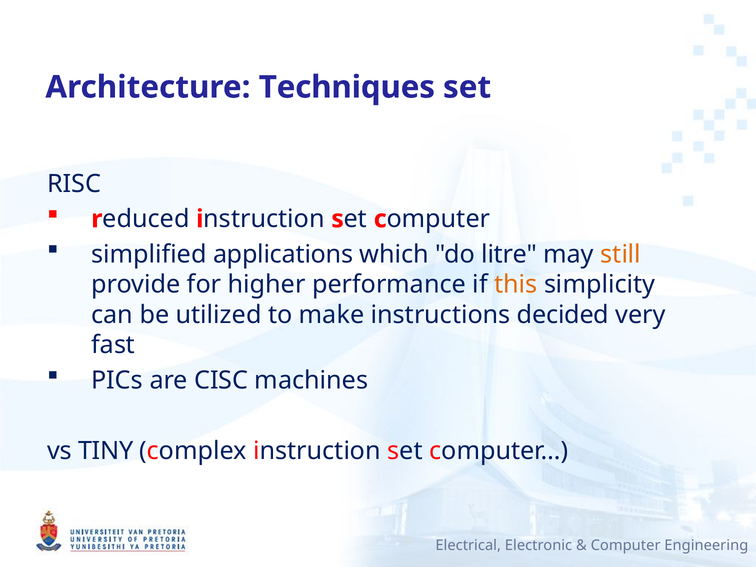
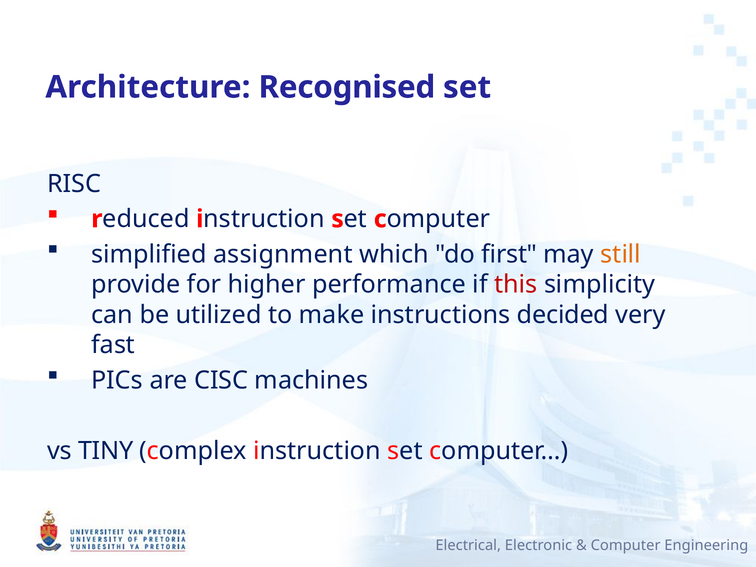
Techniques: Techniques -> Recognised
applications: applications -> assignment
litre: litre -> first
this colour: orange -> red
